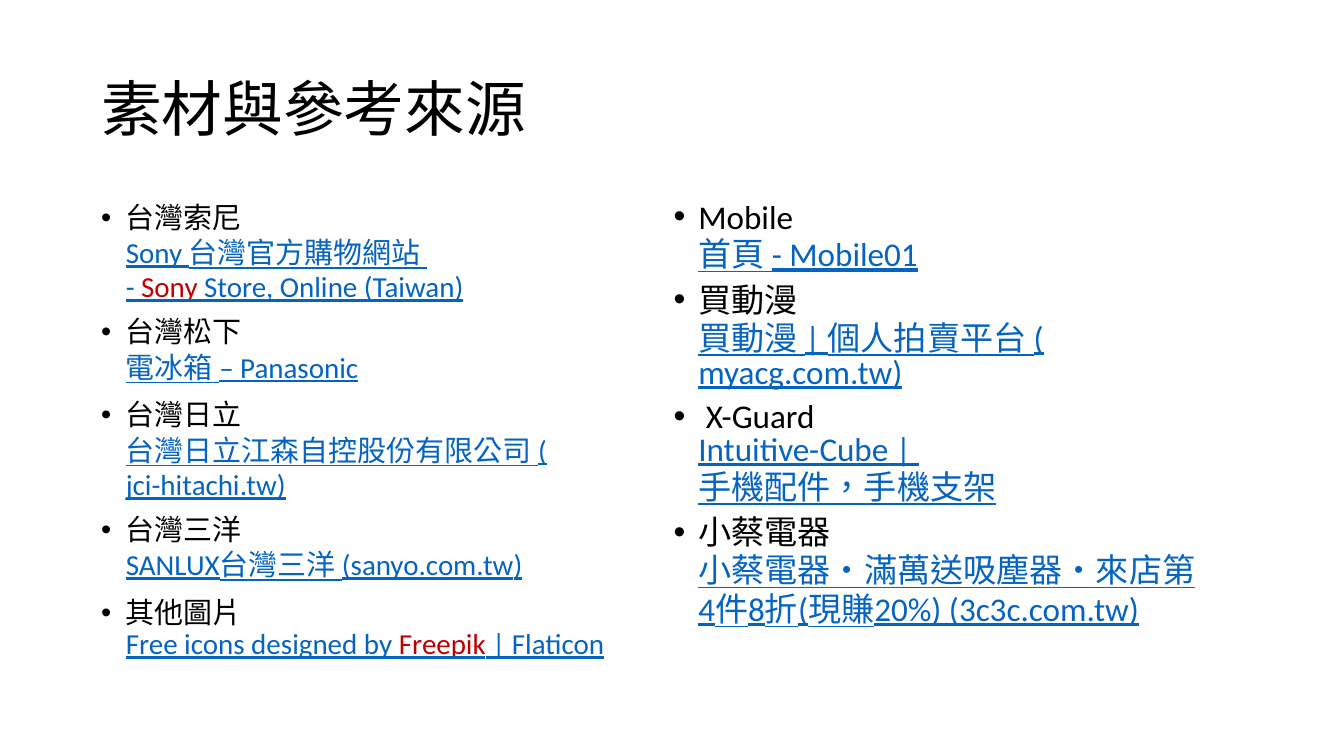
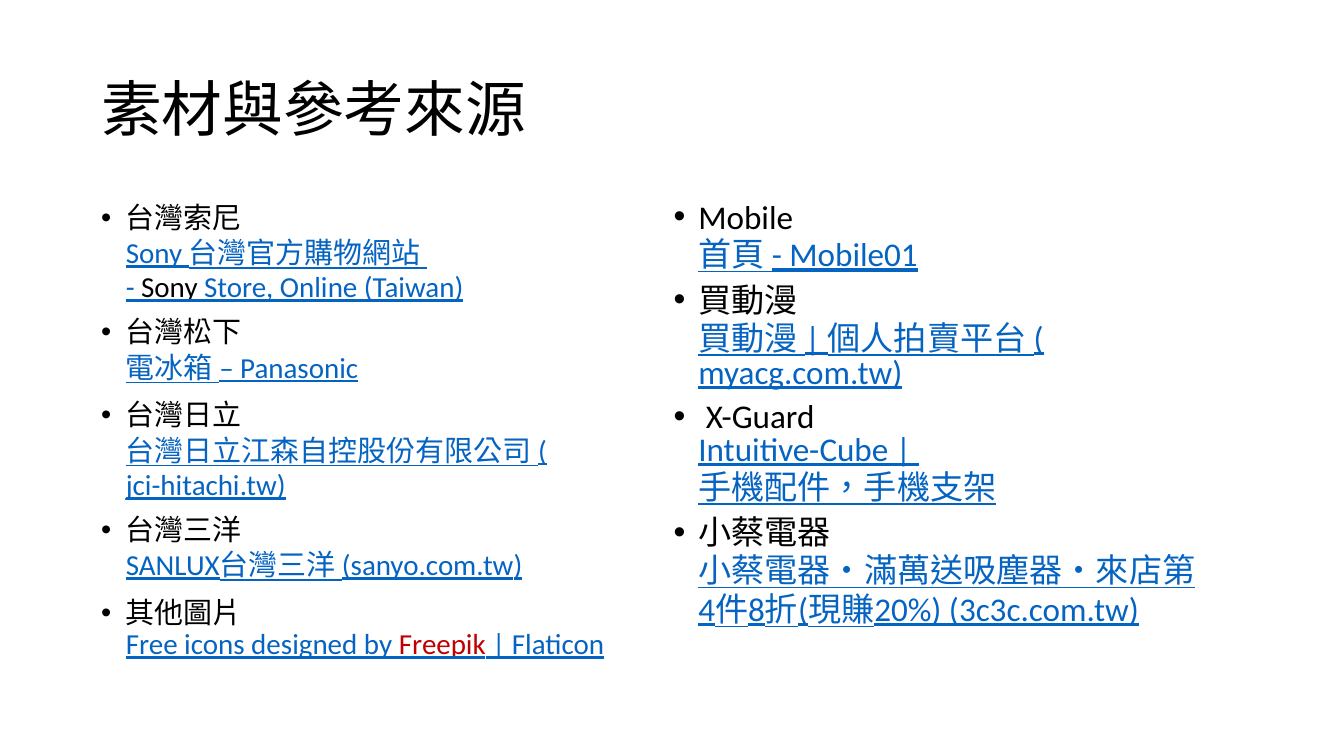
Sony at (169, 288) colour: red -> black
